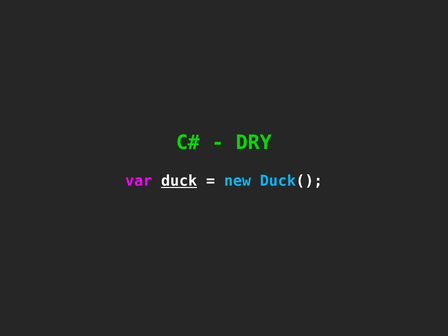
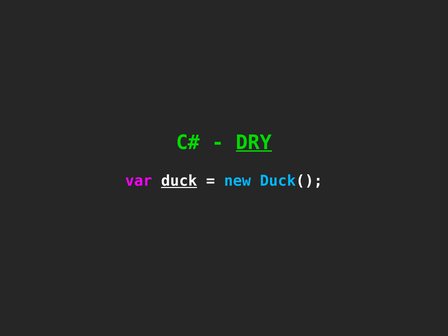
DRY underline: none -> present
